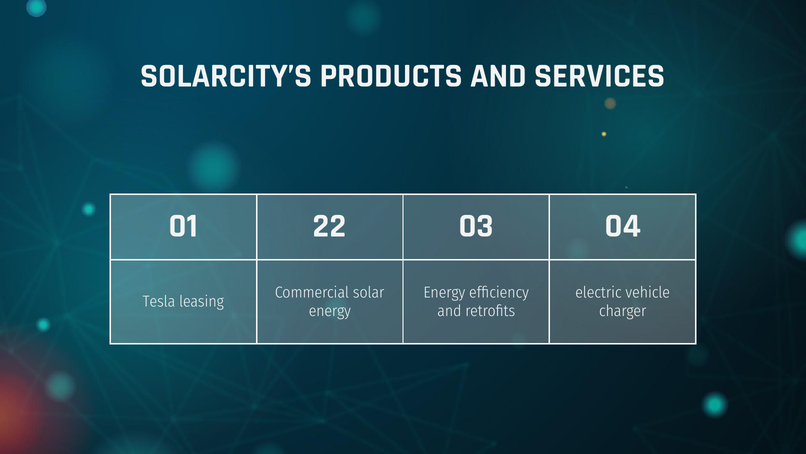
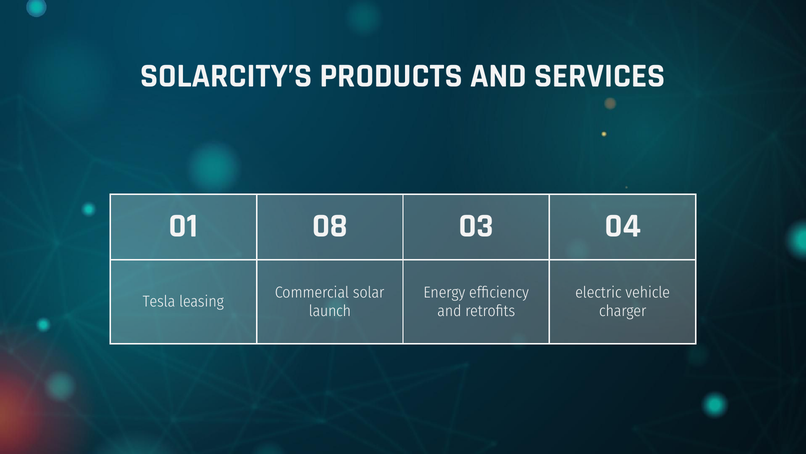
22: 22 -> 08
energy at (330, 311): energy -> launch
